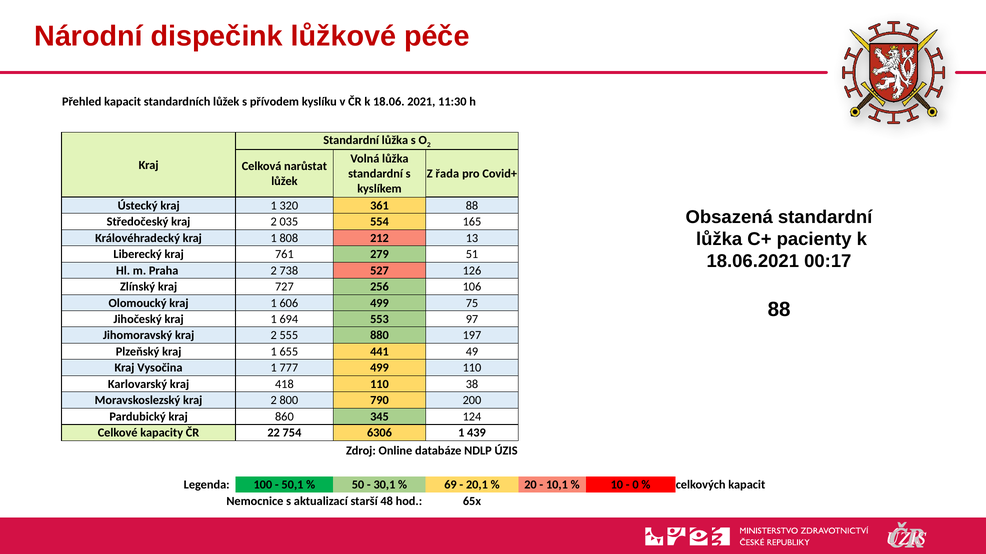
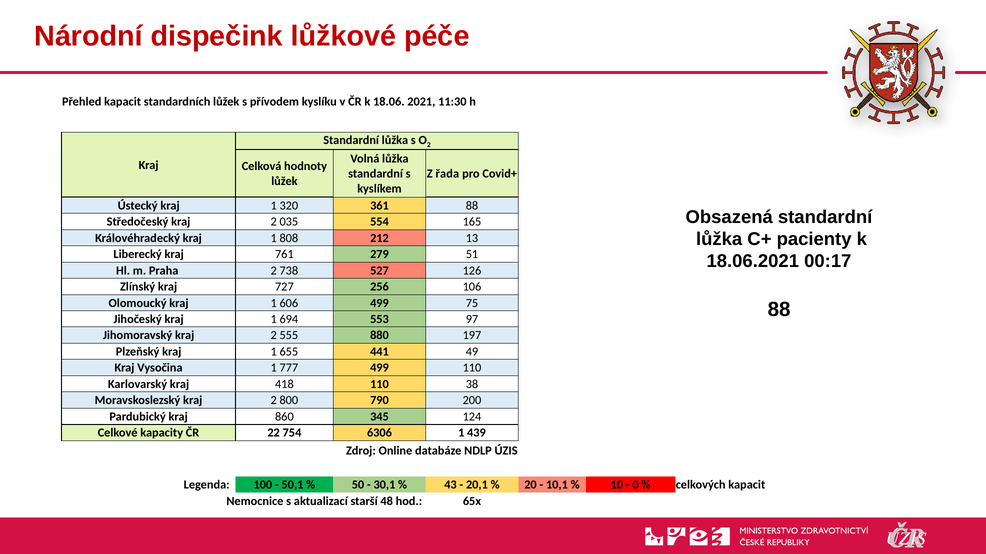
narůstat: narůstat -> hodnoty
69: 69 -> 43
